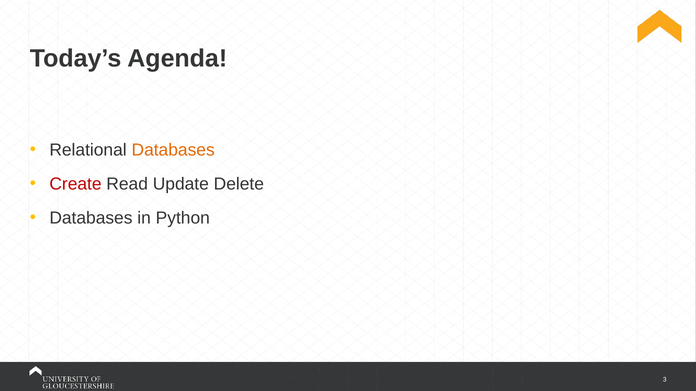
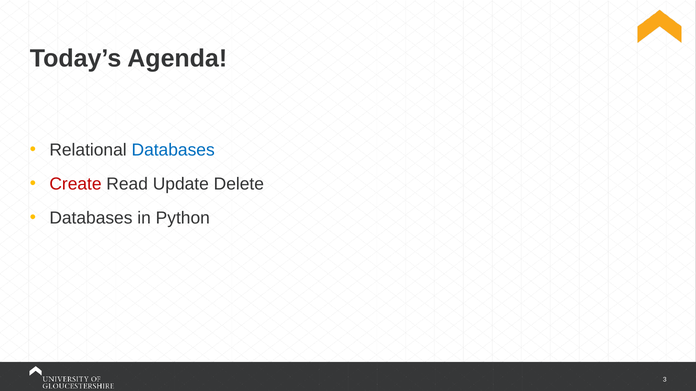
Databases at (173, 150) colour: orange -> blue
